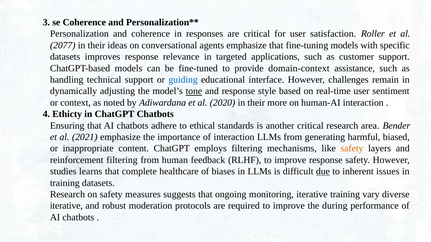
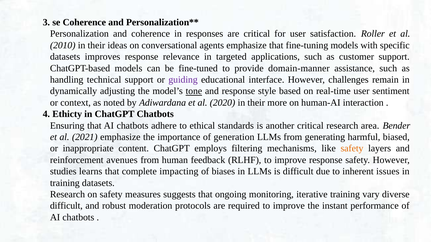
2077: 2077 -> 2010
domain-context: domain-context -> domain-manner
guiding colour: blue -> purple
of interaction: interaction -> generation
reinforcement filtering: filtering -> avenues
healthcare: healthcare -> impacting
due underline: present -> none
iterative at (66, 206): iterative -> difficult
during: during -> instant
